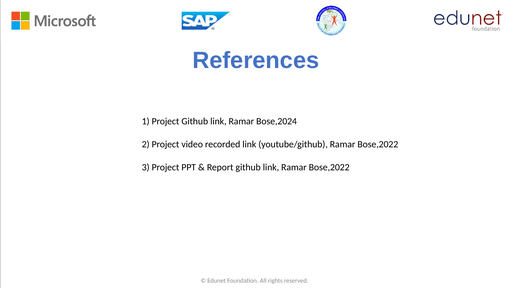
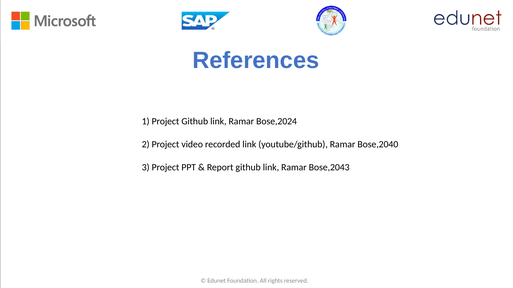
youtube/github Ramar Bose,2022: Bose,2022 -> Bose,2040
link Ramar Bose,2022: Bose,2022 -> Bose,2043
